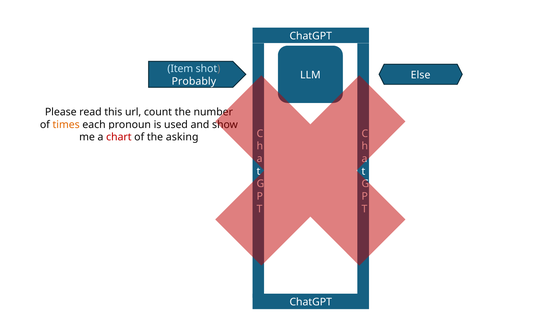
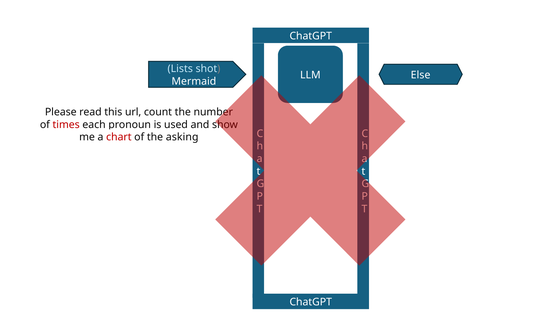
Item: Item -> Lists
Probably: Probably -> Mermaid
times colour: orange -> red
